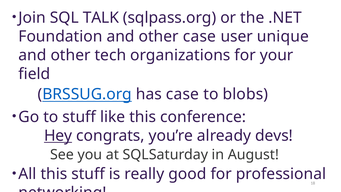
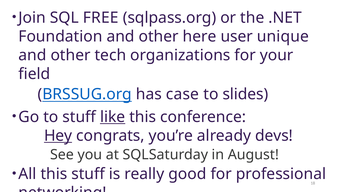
TALK: TALK -> FREE
other case: case -> here
blobs: blobs -> slides
like underline: none -> present
